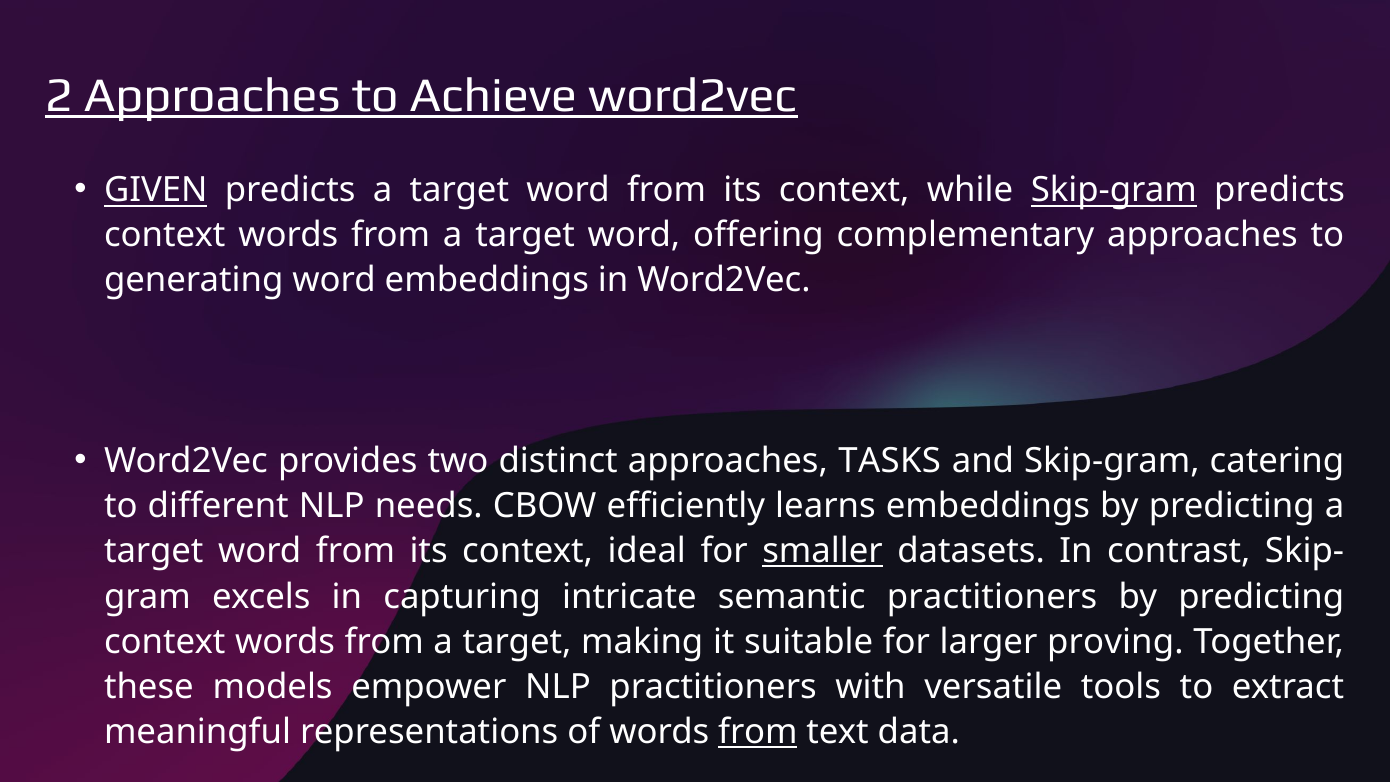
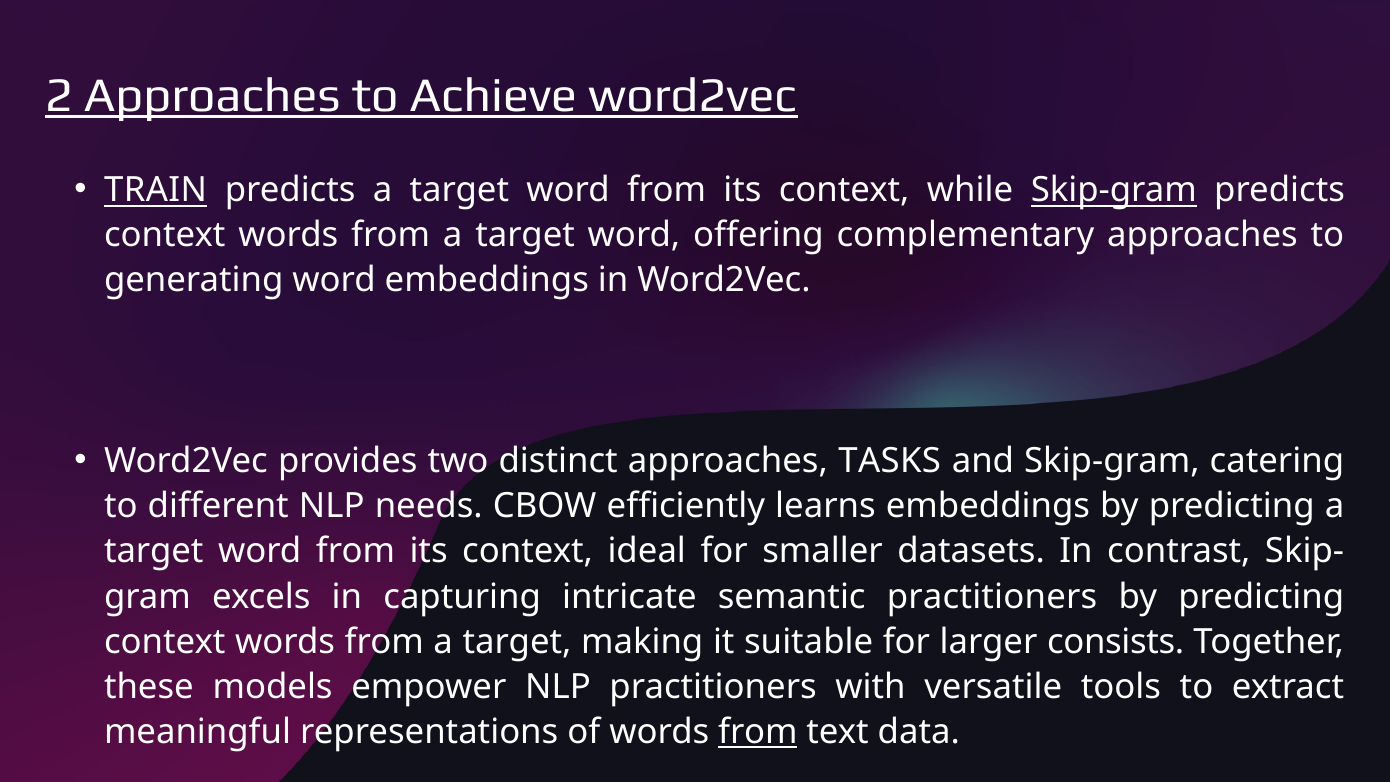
GIVEN: GIVEN -> TRAIN
smaller underline: present -> none
proving: proving -> consists
